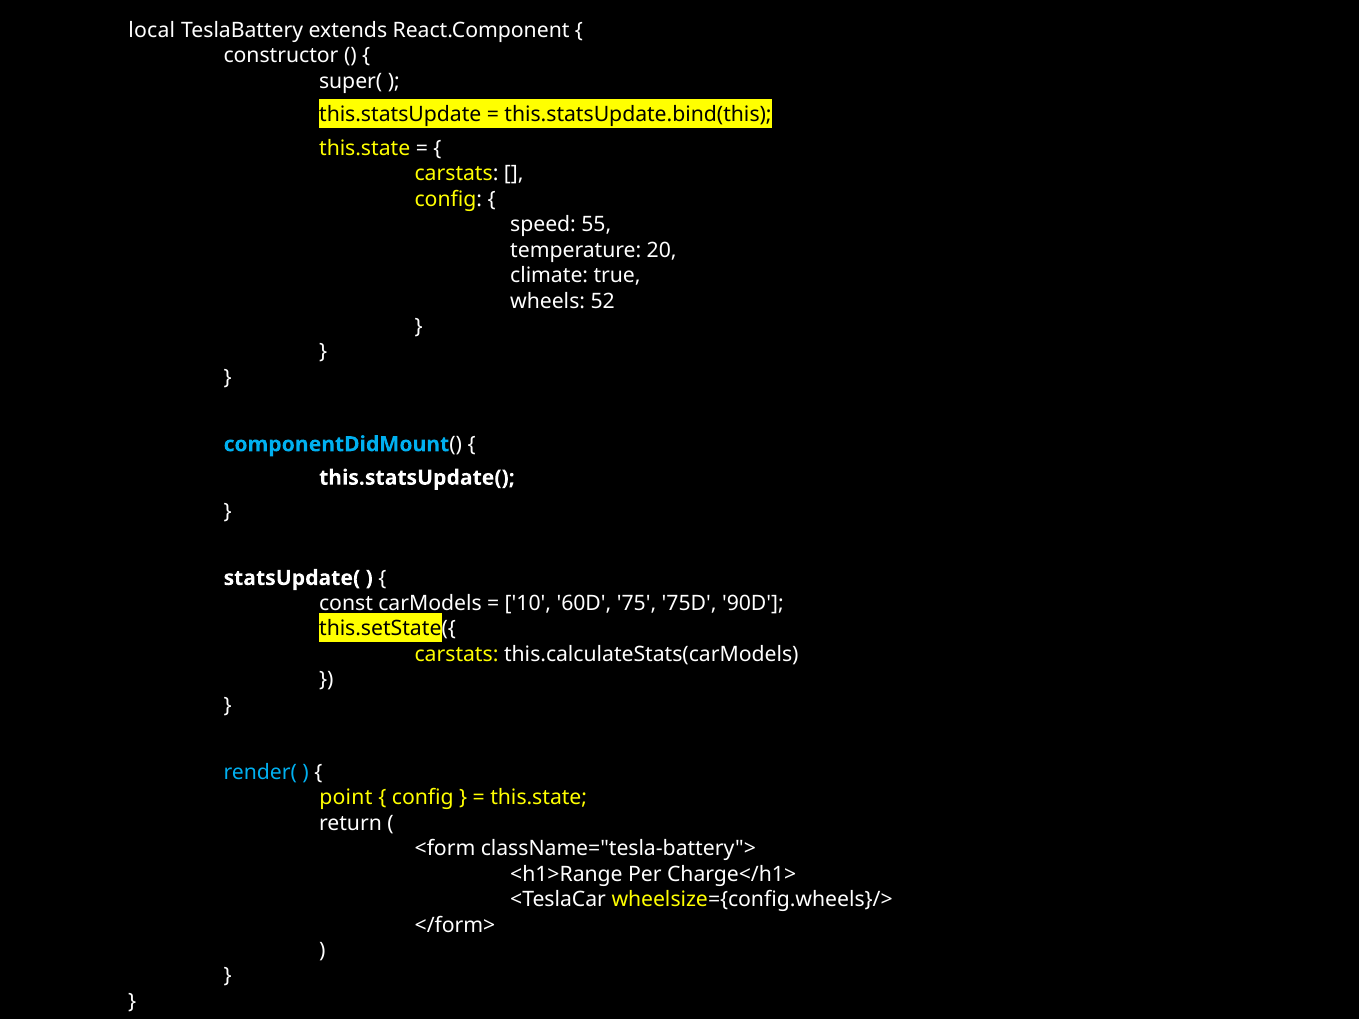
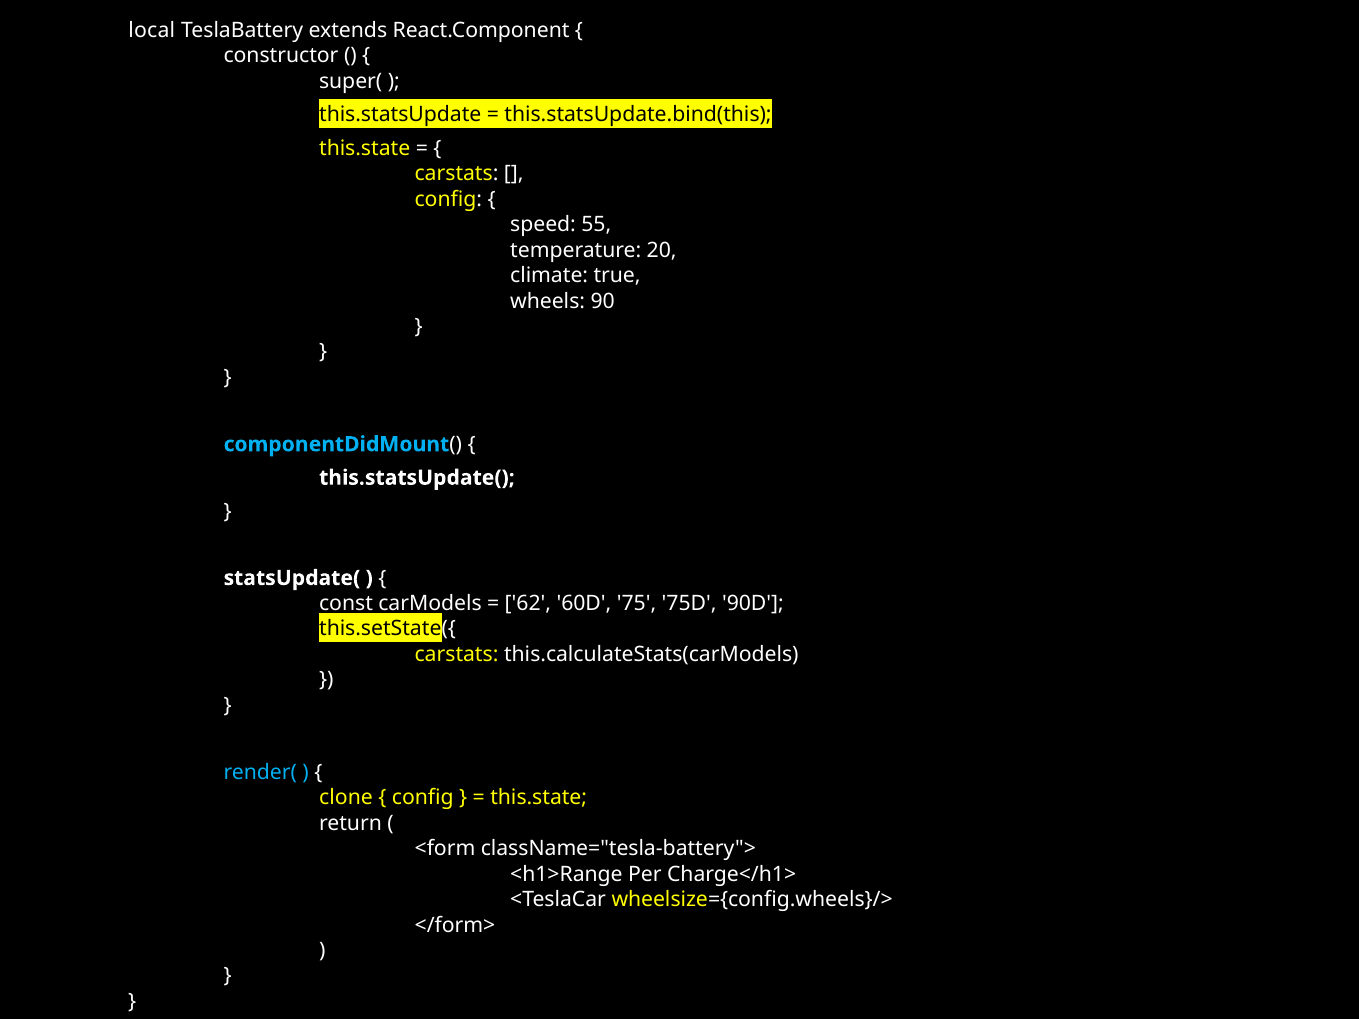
52: 52 -> 90
10: 10 -> 62
point: point -> clone
